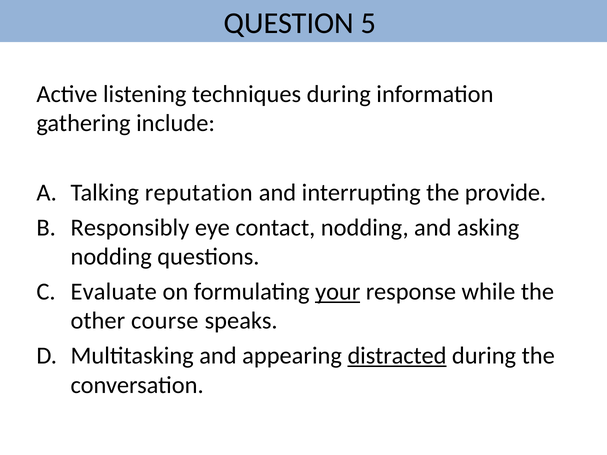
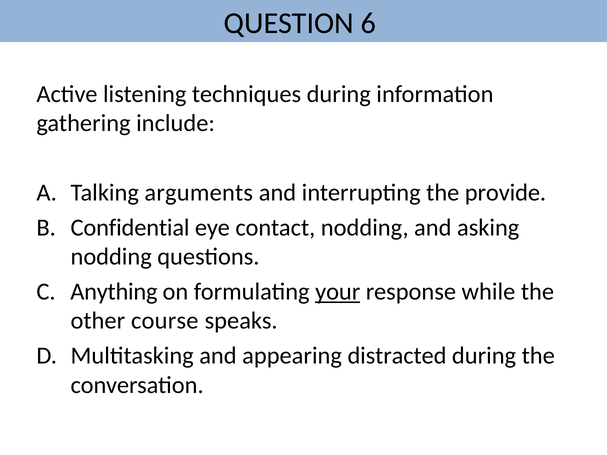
5: 5 -> 6
reputation: reputation -> arguments
Responsibly: Responsibly -> Confidential
Evaluate: Evaluate -> Anything
distracted underline: present -> none
